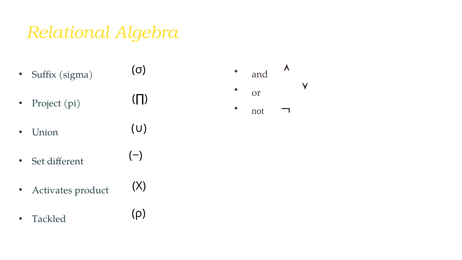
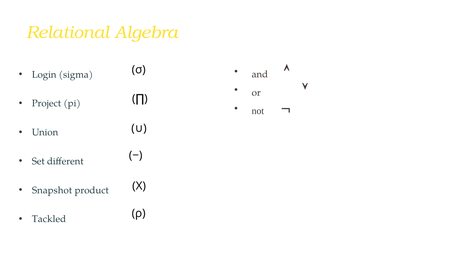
Suffix: Suffix -> Login
Activates: Activates -> Snapshot
